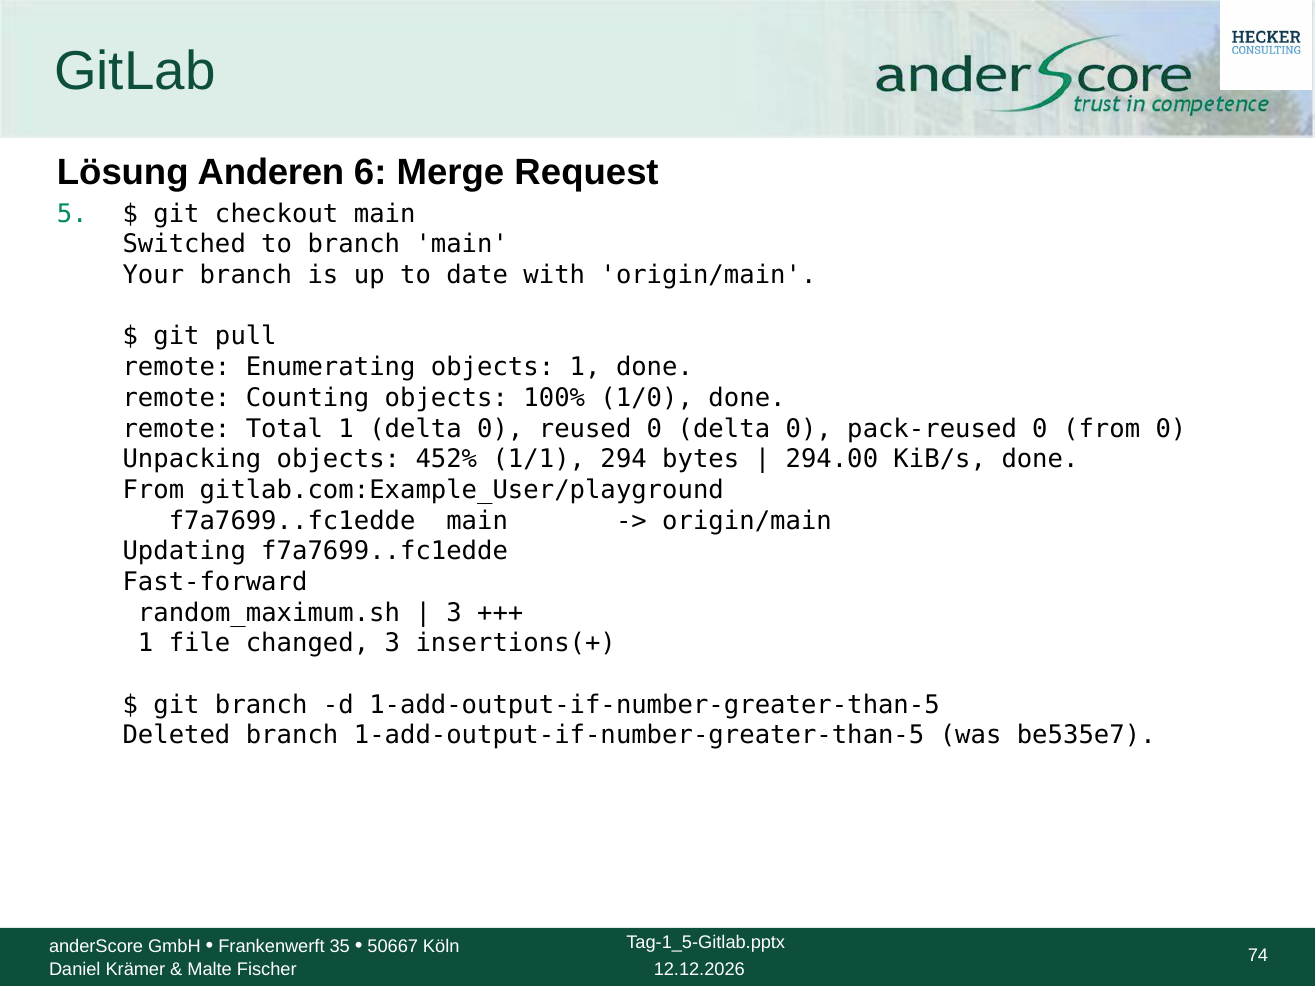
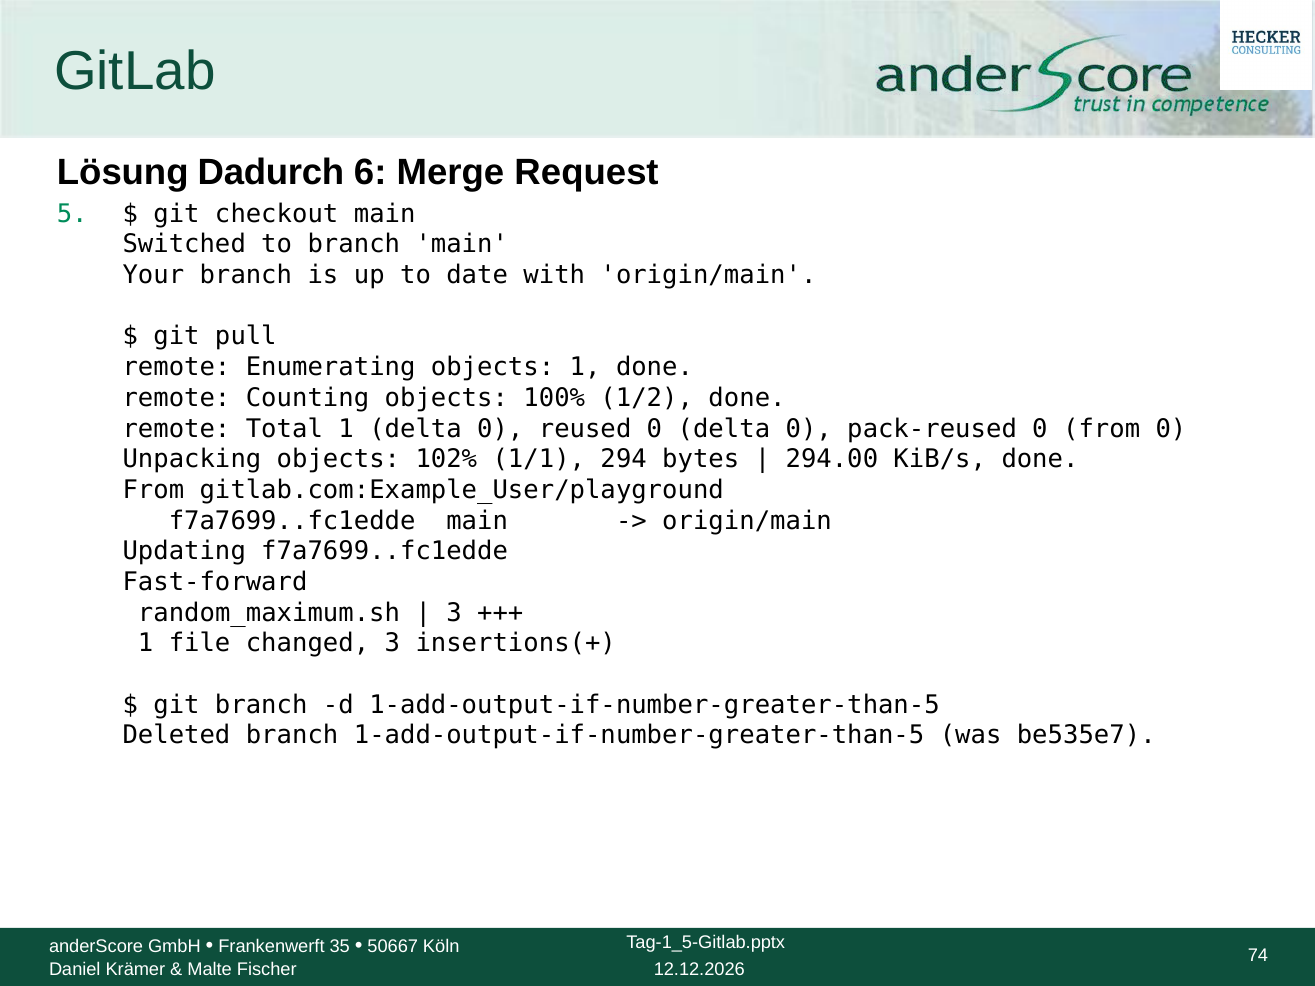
Anderen: Anderen -> Dadurch
1/0: 1/0 -> 1/2
452%: 452% -> 102%
